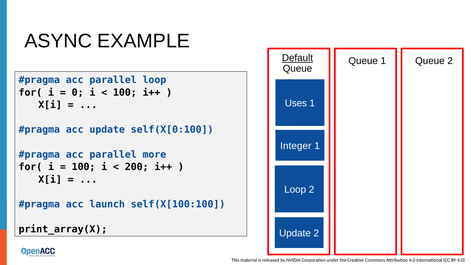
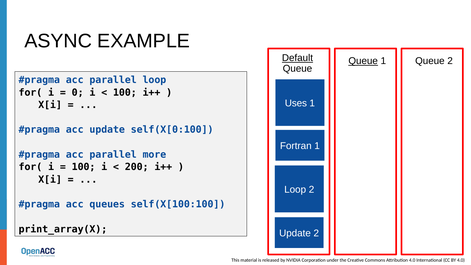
Queue at (363, 61) underline: none -> present
Integer: Integer -> Fortran
launch: launch -> queues
